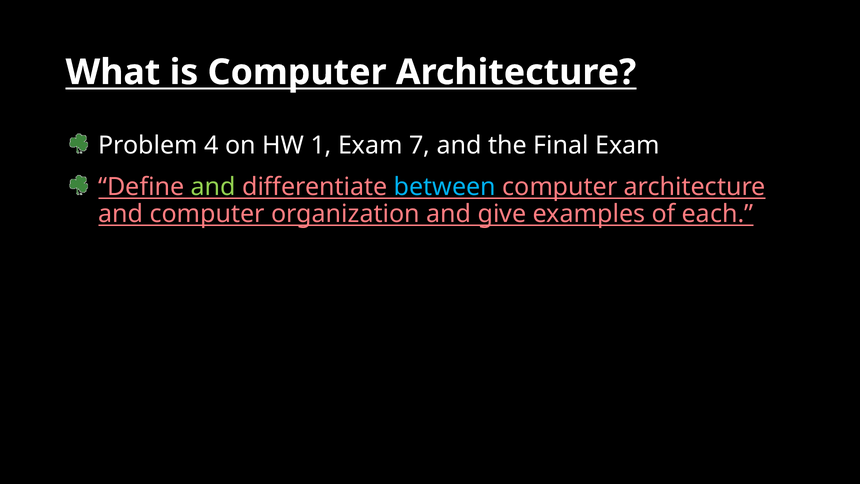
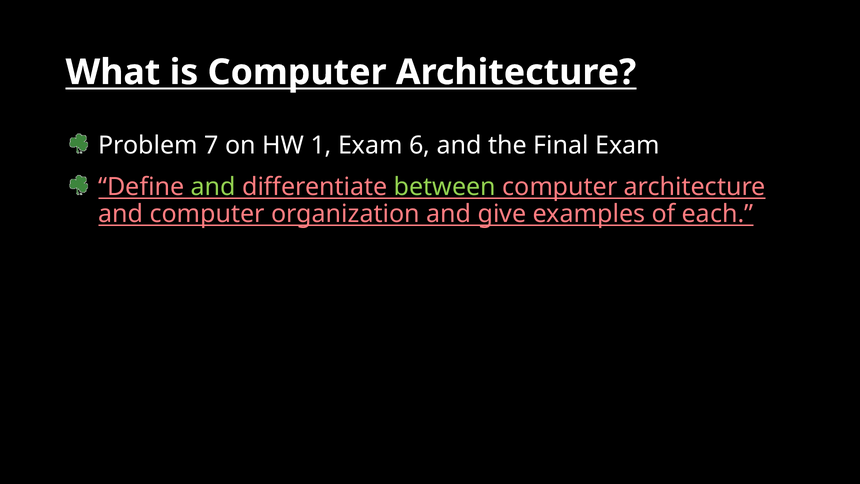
4: 4 -> 7
7: 7 -> 6
between colour: light blue -> light green
